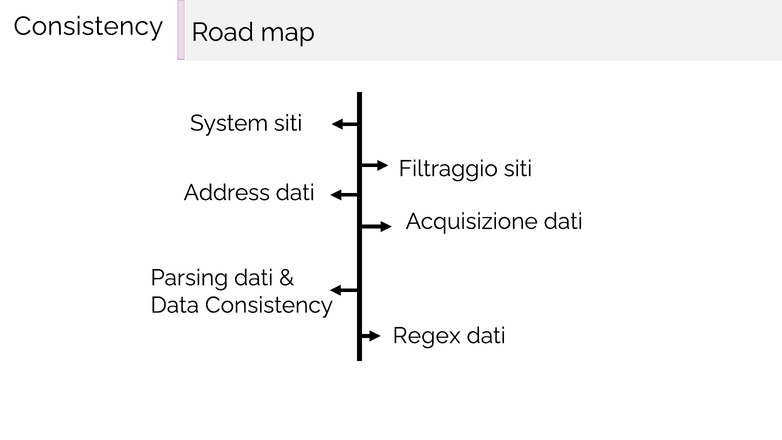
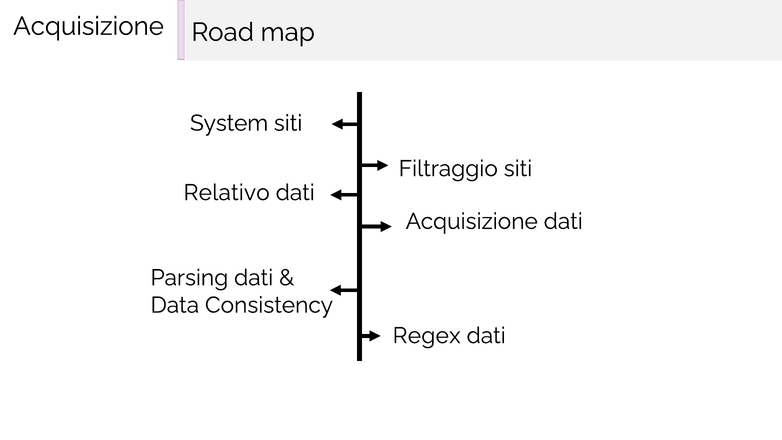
Consistency at (88, 26): Consistency -> Acquisizione
Address: Address -> Relativo
